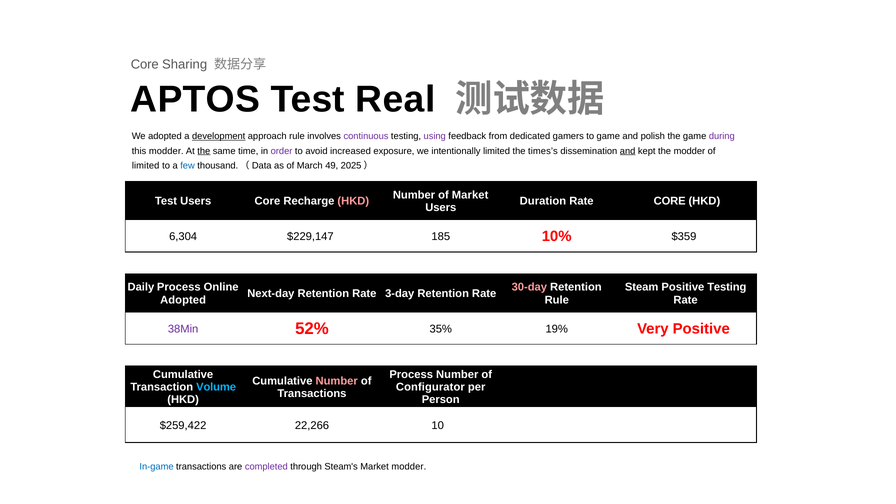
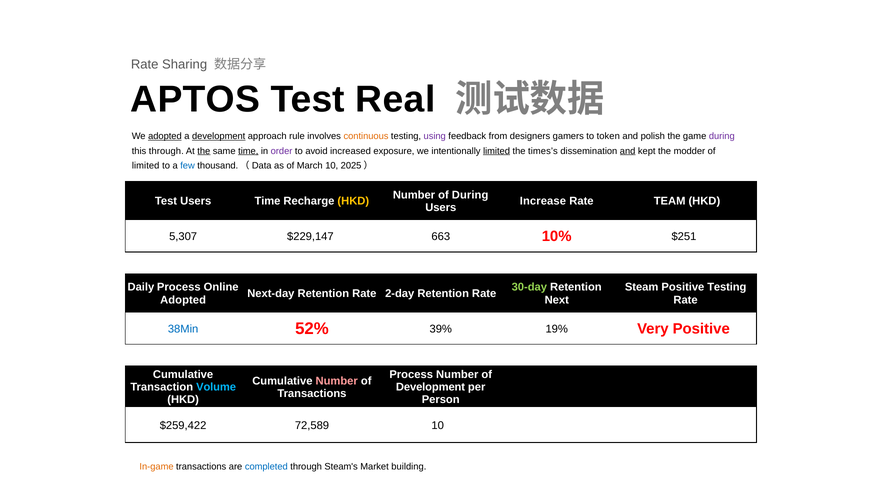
Core at (145, 65): Core -> Rate
adopted at (165, 136) underline: none -> present
continuous colour: purple -> orange
dedicated: dedicated -> designers
to game: game -> token
this modder: modder -> through
time at (248, 151) underline: none -> present
limited at (497, 151) underline: none -> present
March 49: 49 -> 10
of Market: Market -> During
Users Core: Core -> Time
HKD at (353, 201) colour: pink -> yellow
Duration: Duration -> Increase
Rate CORE: CORE -> TEAM
6,304: 6,304 -> 5,307
185: 185 -> 663
$359: $359 -> $251
30-day colour: pink -> light green
3-day: 3-day -> 2-day
Rule at (557, 300): Rule -> Next
38Min colour: purple -> blue
35%: 35% -> 39%
Configurator at (430, 387): Configurator -> Development
22,266: 22,266 -> 72,589
In-game colour: blue -> orange
completed colour: purple -> blue
Market modder: modder -> building
